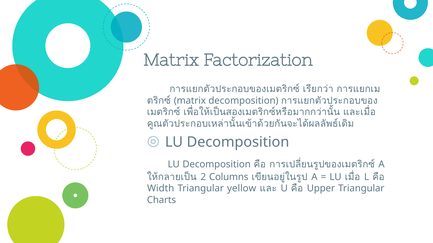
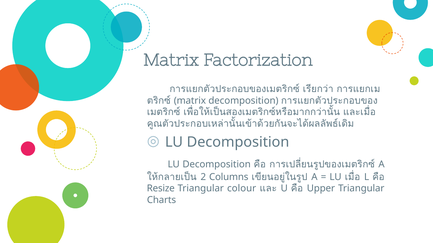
Width: Width -> Resize
yellow: yellow -> colour
